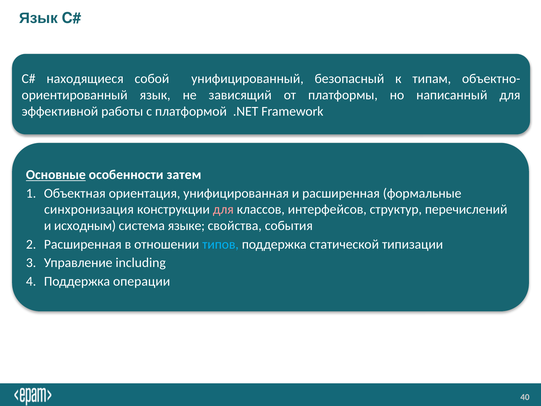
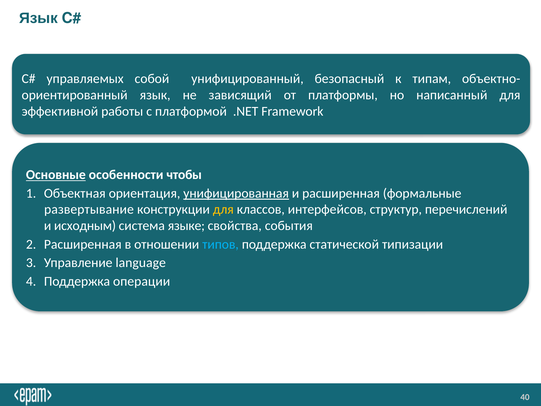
находящиеся: находящиеся -> управляемых
затем: затем -> чтобы
унифицированная underline: none -> present
синхронизация: синхронизация -> развертывание
для at (223, 209) colour: pink -> yellow
including: including -> language
